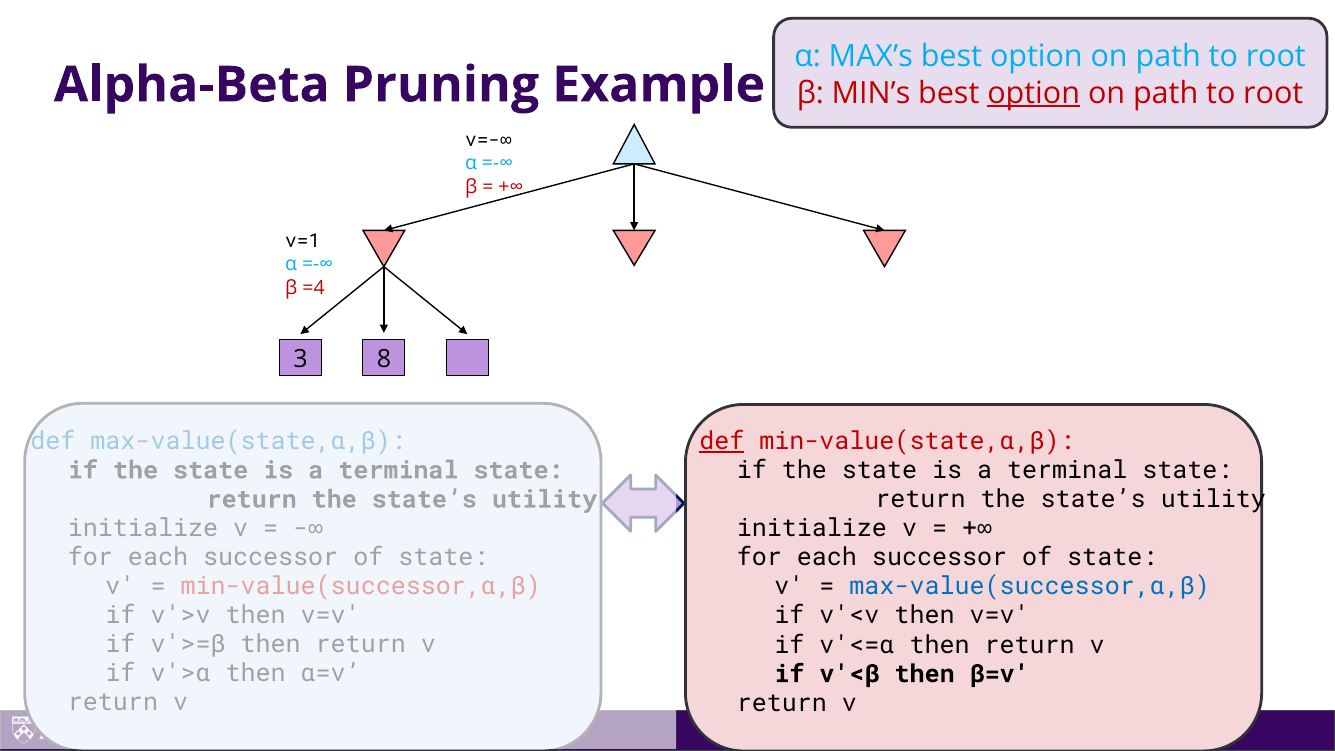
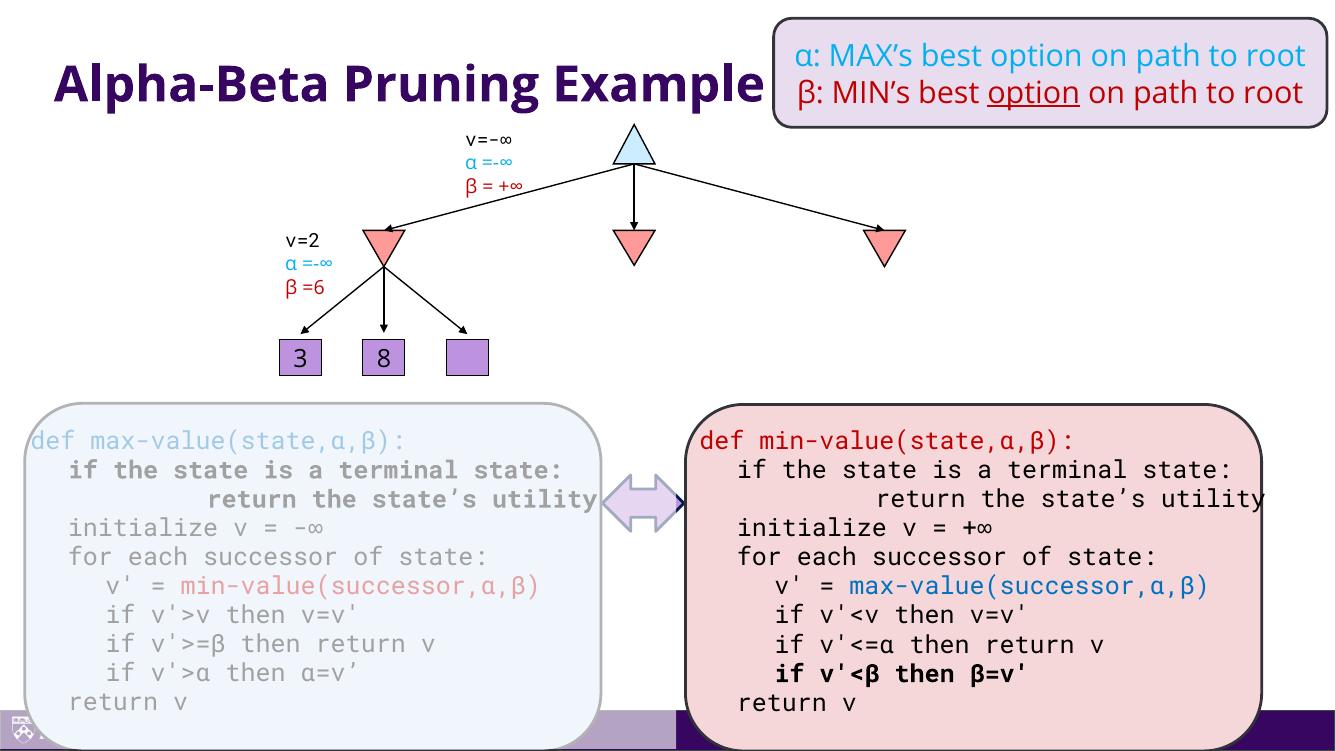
v=1: v=1 -> v=2
=4: =4 -> =6
def at (722, 441) underline: present -> none
